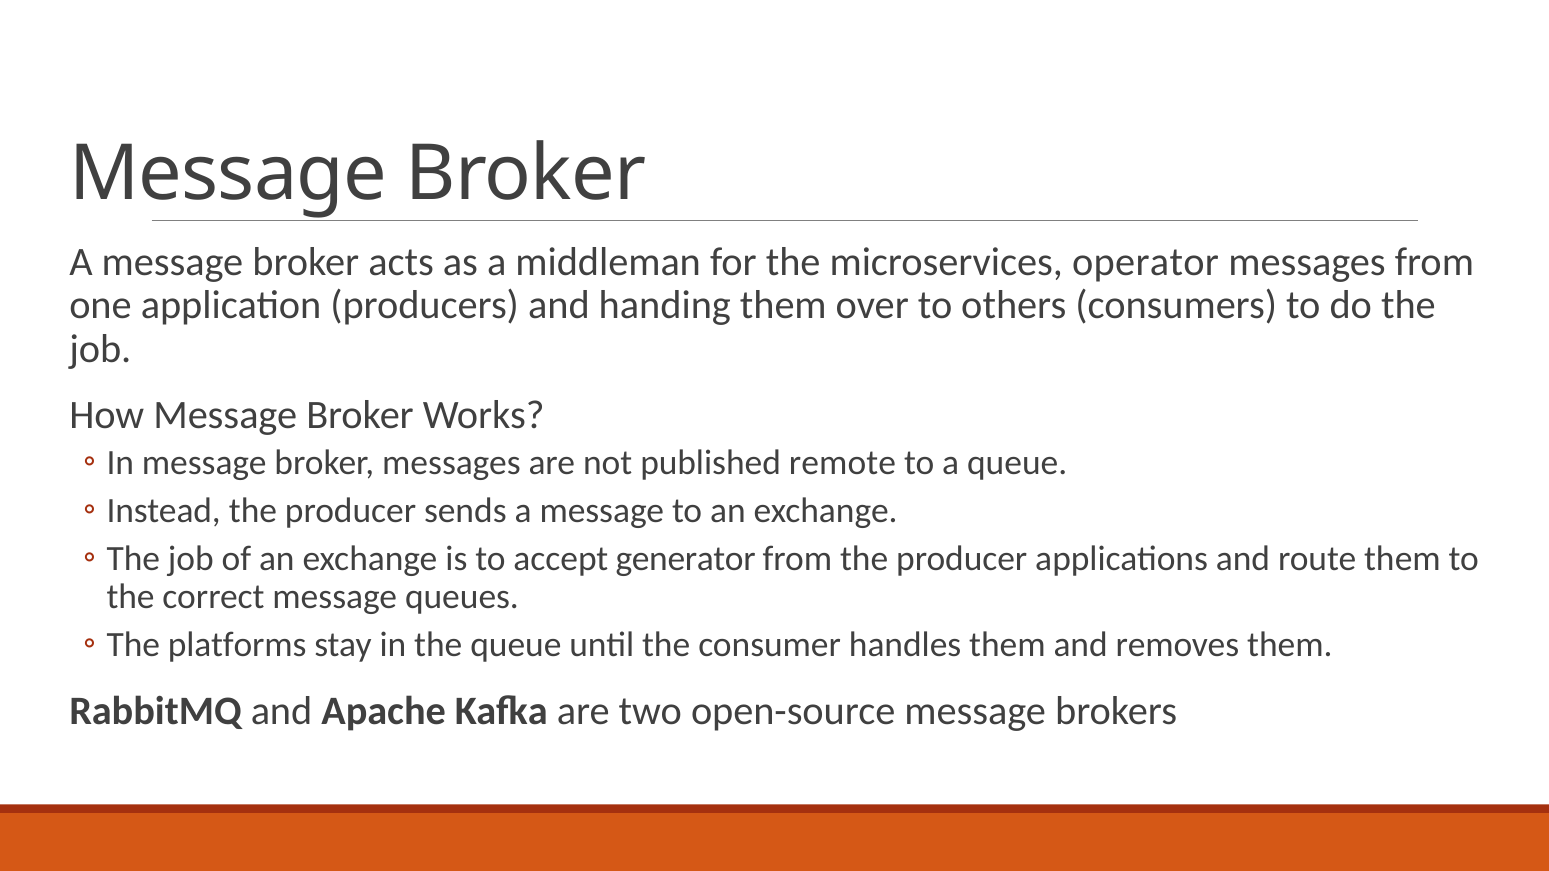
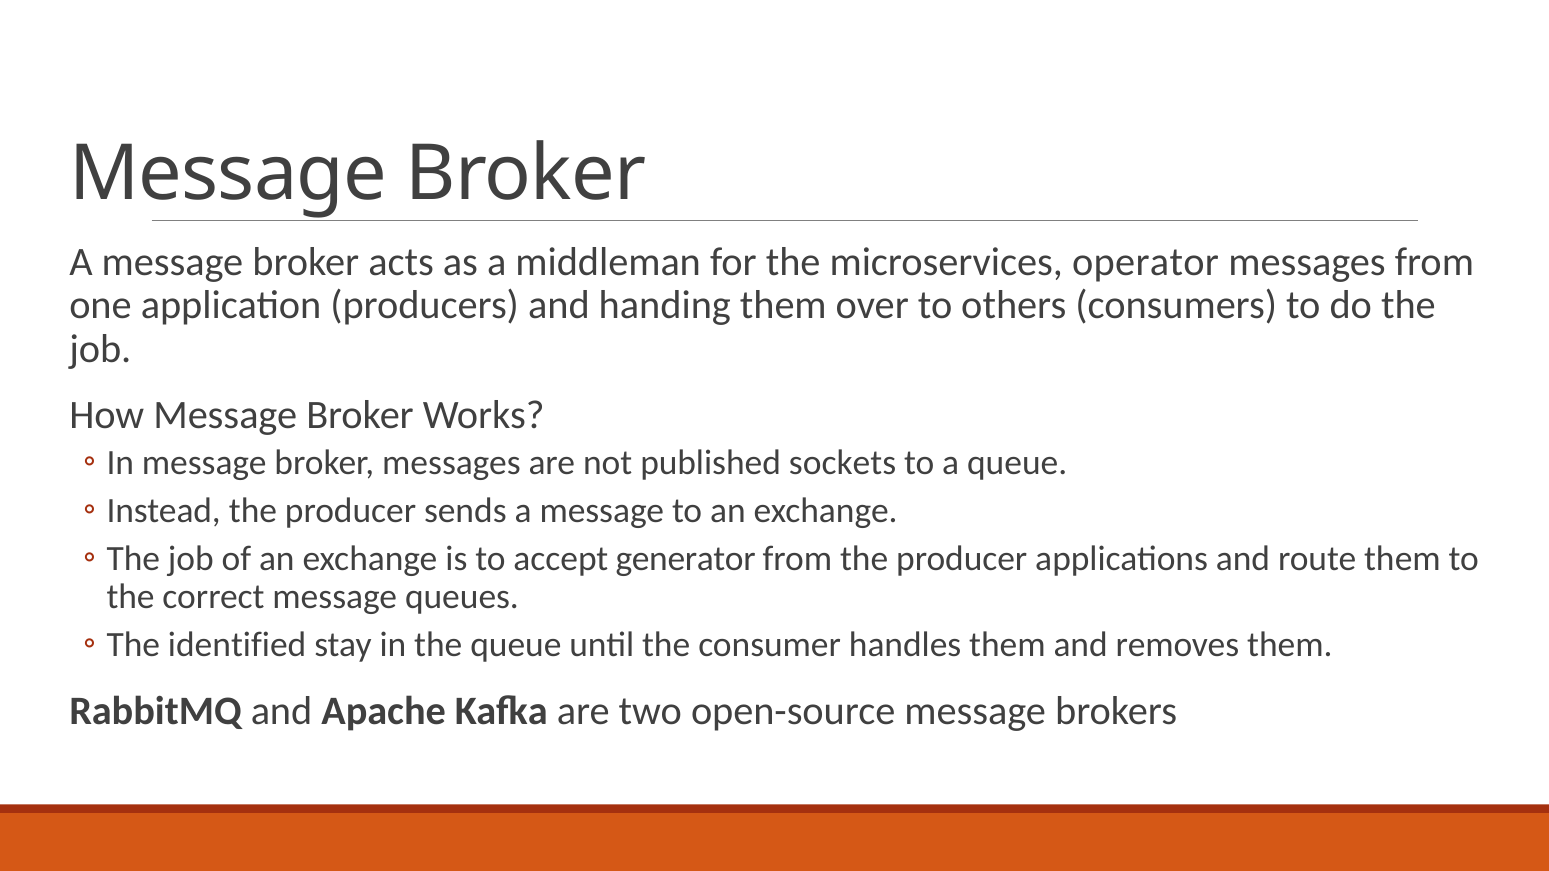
remote: remote -> sockets
platforms: platforms -> identified
